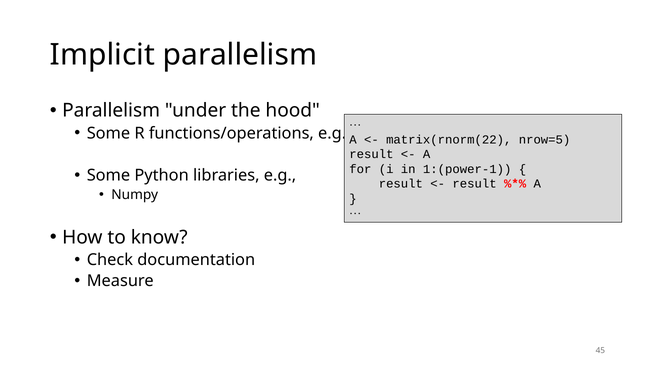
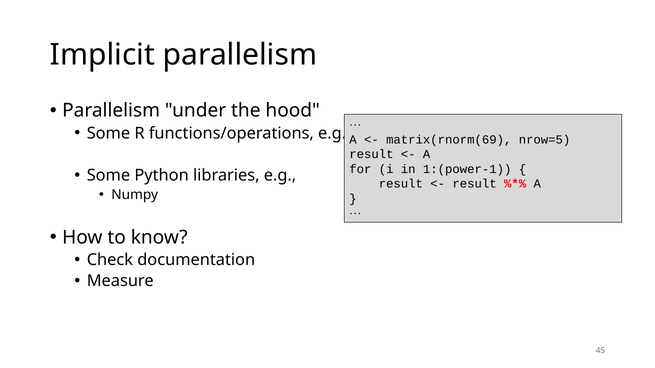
matrix(rnorm(22: matrix(rnorm(22 -> matrix(rnorm(69
